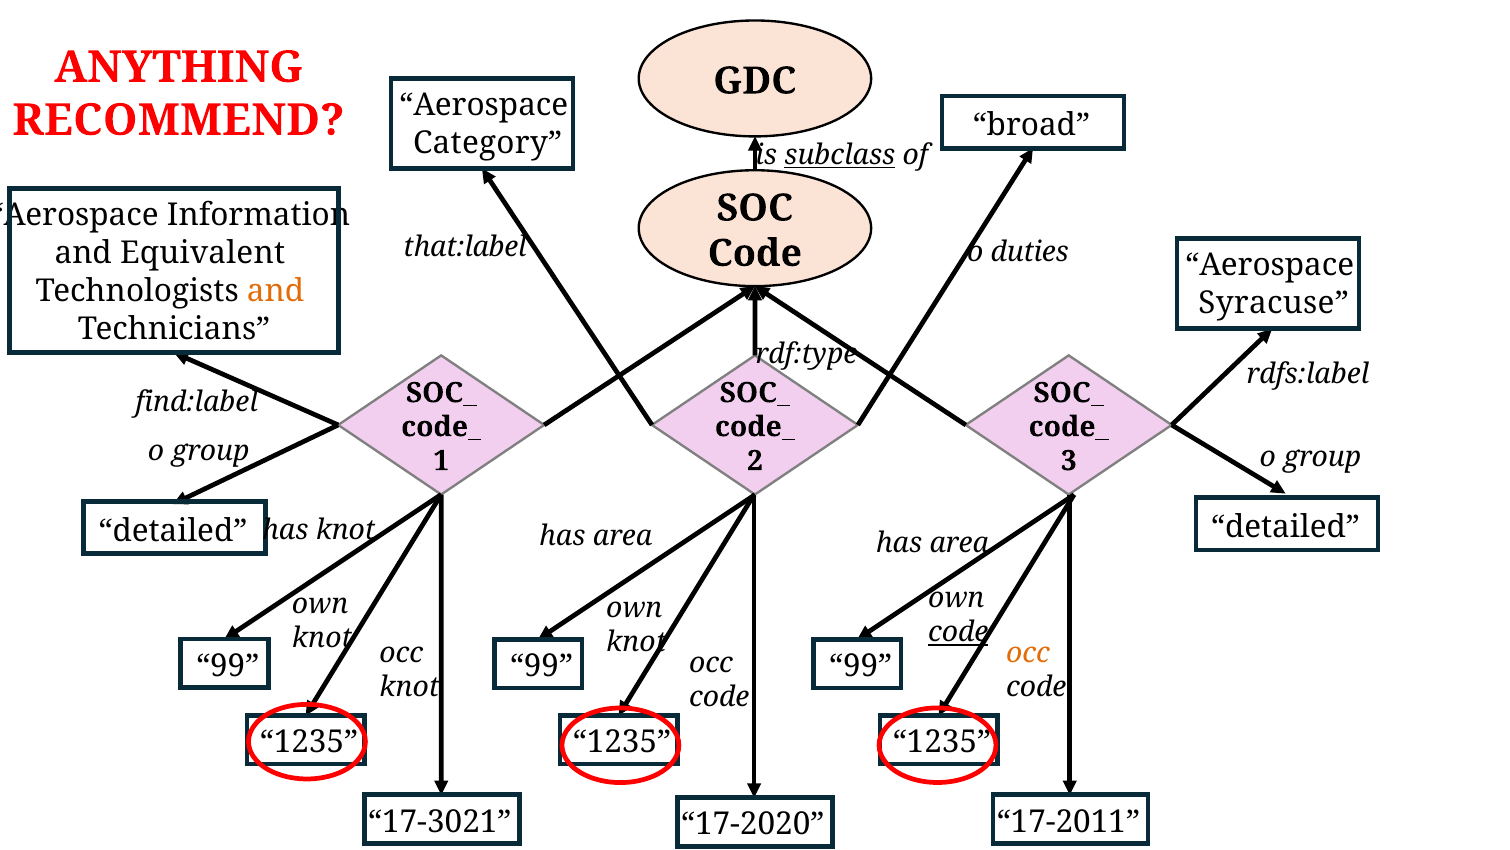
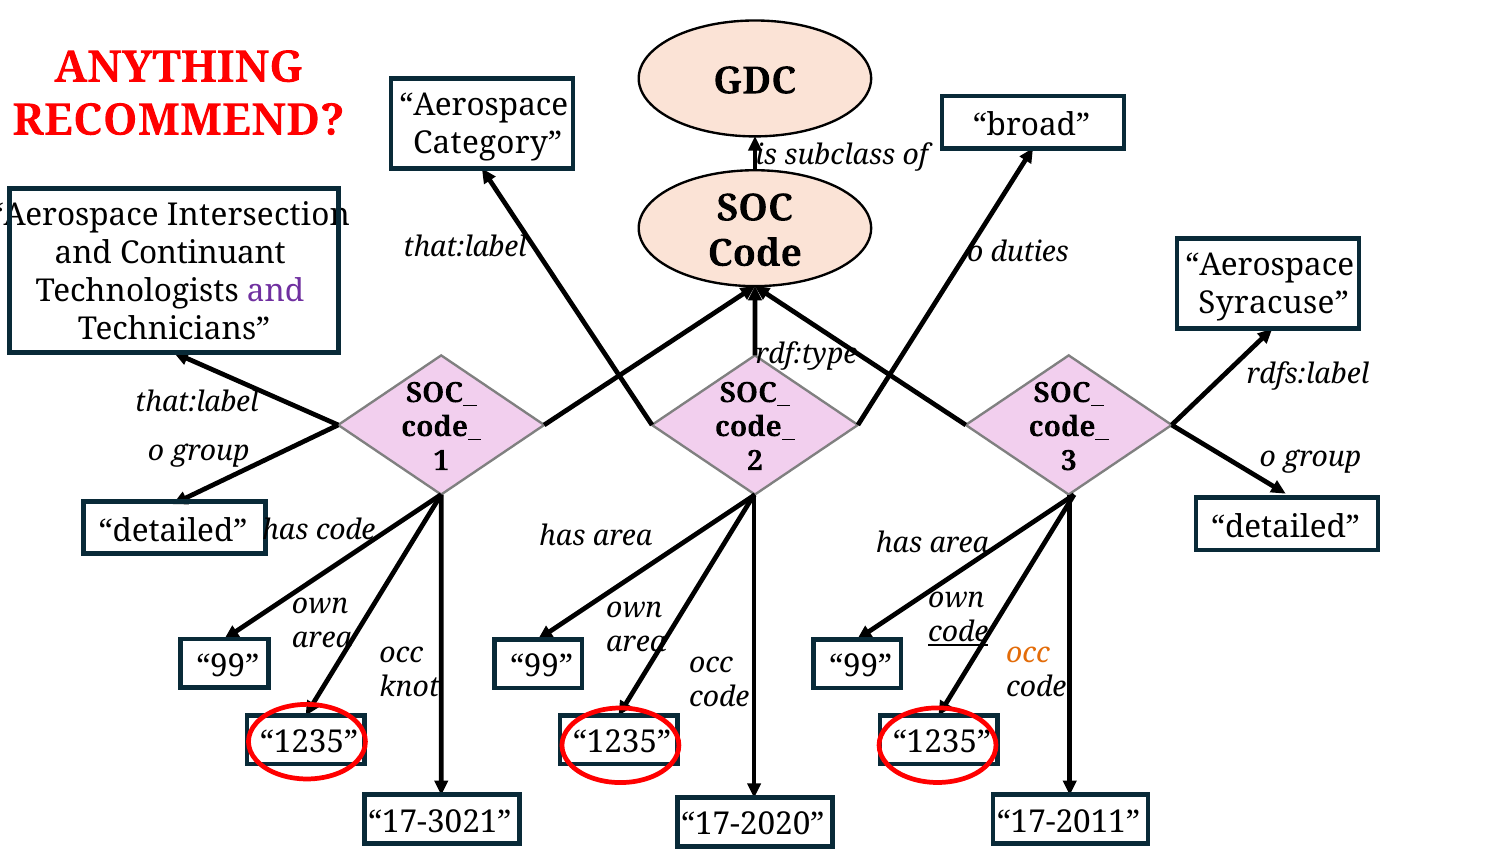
subclass underline: present -> none
Information: Information -> Intersection
Equivalent: Equivalent -> Continuant
and at (275, 291) colour: orange -> purple
find:label at (197, 402): find:label -> that:label
has knot: knot -> code
knot at (322, 638): knot -> area
knot at (636, 641): knot -> area
